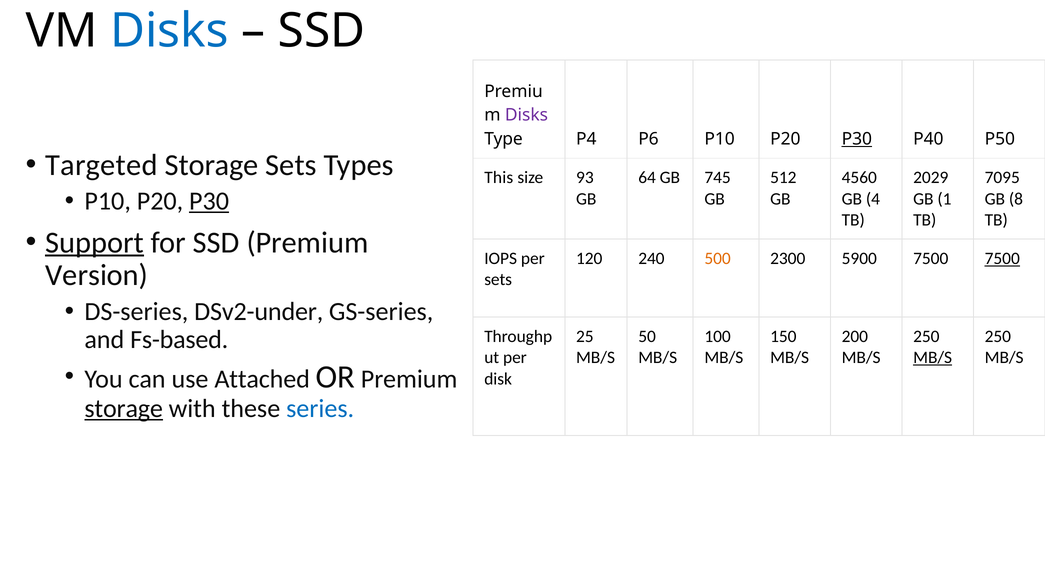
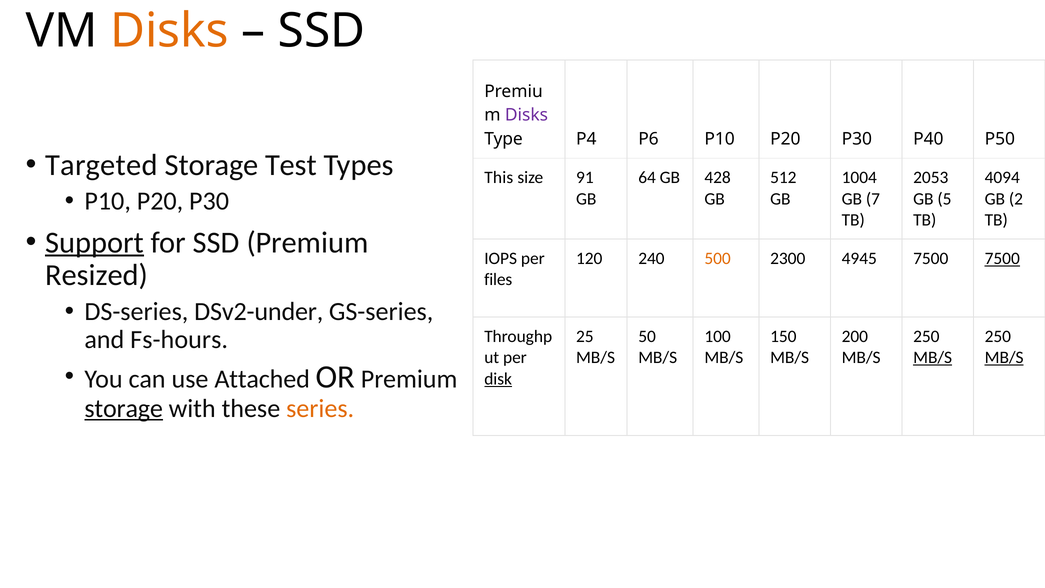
Disks at (170, 31) colour: blue -> orange
P30 at (857, 139) underline: present -> none
Storage Sets: Sets -> Test
93: 93 -> 91
745: 745 -> 428
4560: 4560 -> 1004
2029: 2029 -> 2053
7095: 7095 -> 4094
P30 at (209, 201) underline: present -> none
4: 4 -> 7
1: 1 -> 5
8: 8 -> 2
5900: 5900 -> 4945
Version: Version -> Resized
sets at (498, 280): sets -> files
Fs-based: Fs-based -> Fs-hours
MB/S at (1004, 357) underline: none -> present
disk underline: none -> present
series colour: blue -> orange
